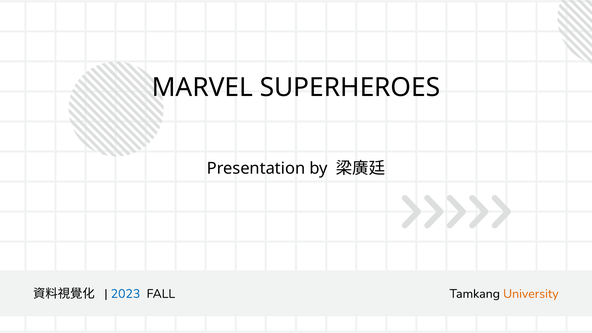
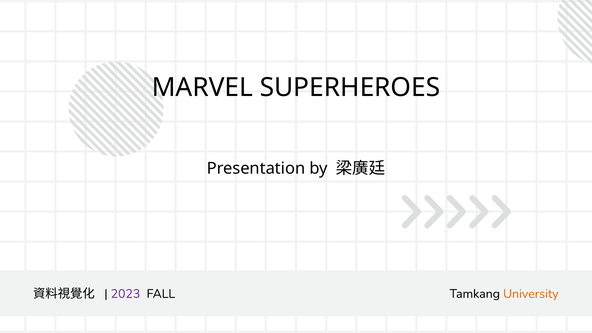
2023 colour: blue -> purple
